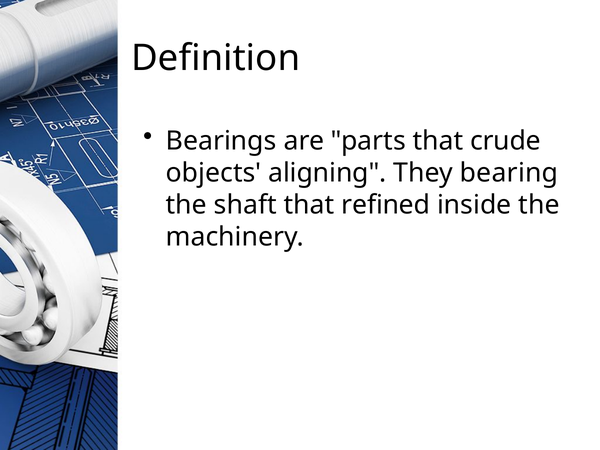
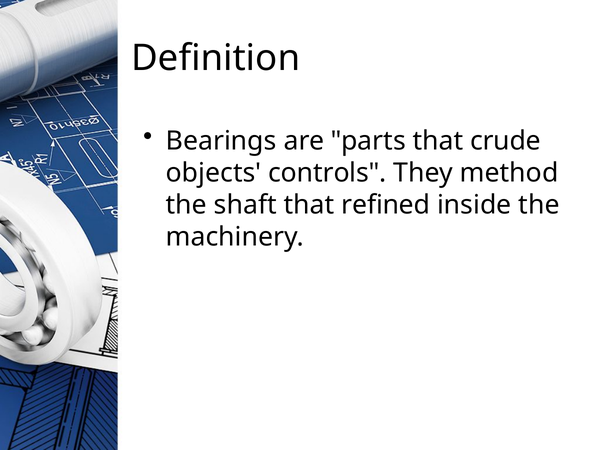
aligning: aligning -> controls
bearing: bearing -> method
